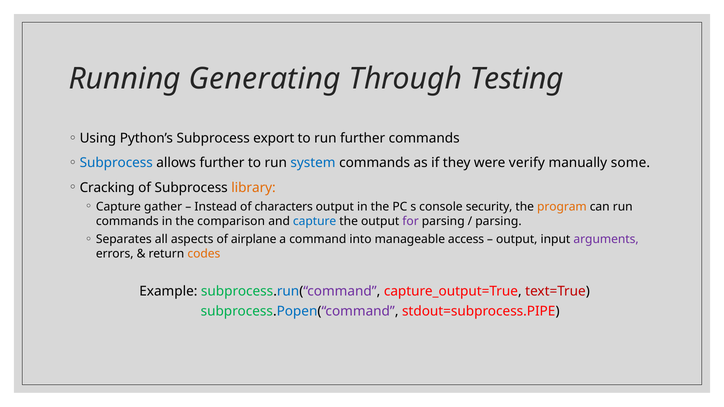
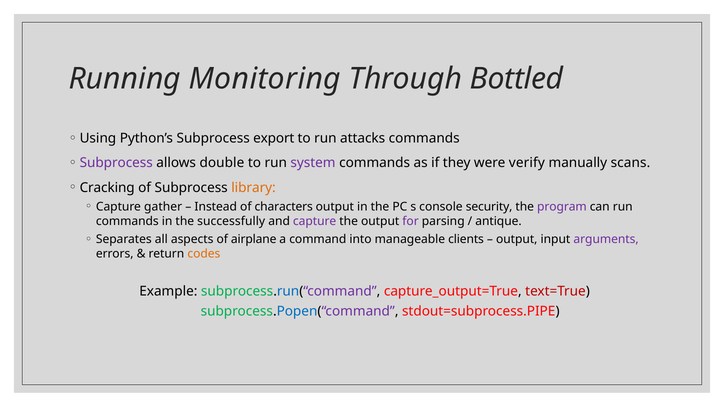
Generating: Generating -> Monitoring
Testing: Testing -> Bottled
run further: further -> attacks
Subprocess at (116, 163) colour: blue -> purple
allows further: further -> double
system colour: blue -> purple
some: some -> scans
program colour: orange -> purple
comparison: comparison -> successfully
capture at (315, 221) colour: blue -> purple
parsing at (498, 221): parsing -> antique
access: access -> clients
